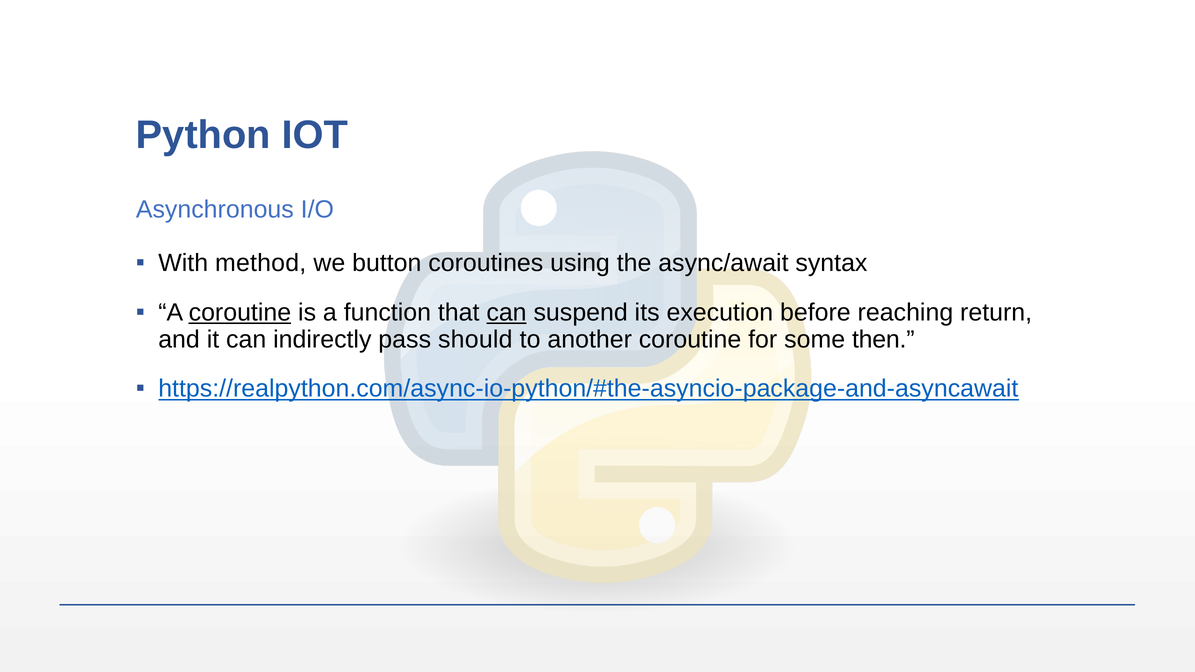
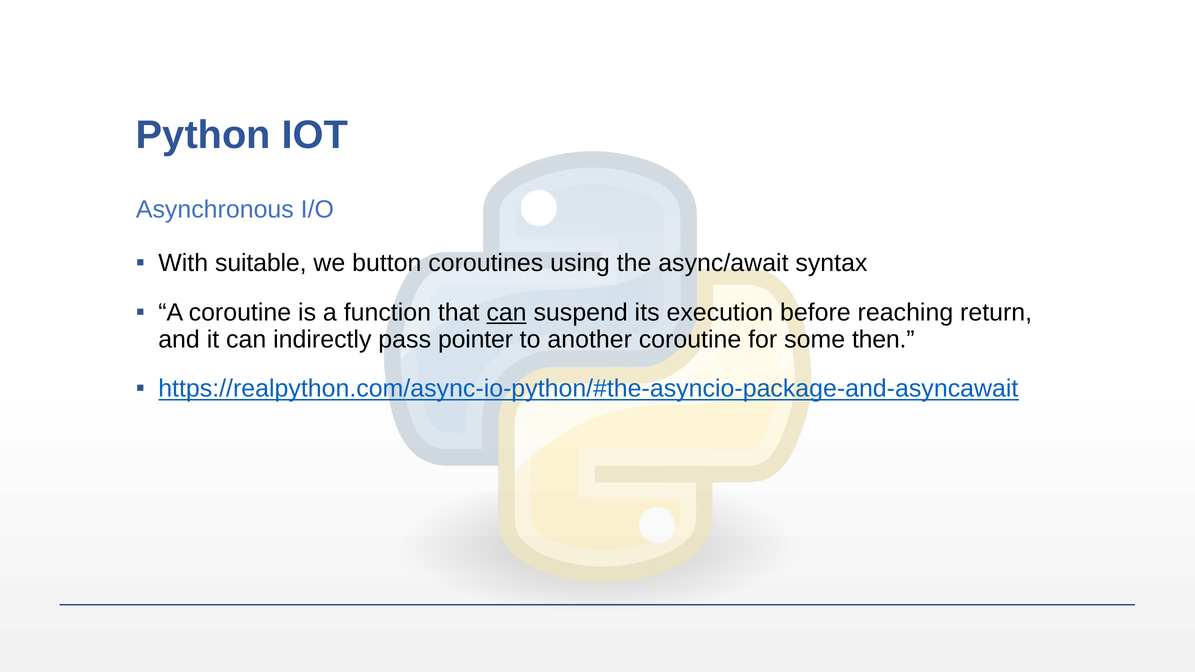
method: method -> suitable
coroutine at (240, 313) underline: present -> none
should: should -> pointer
